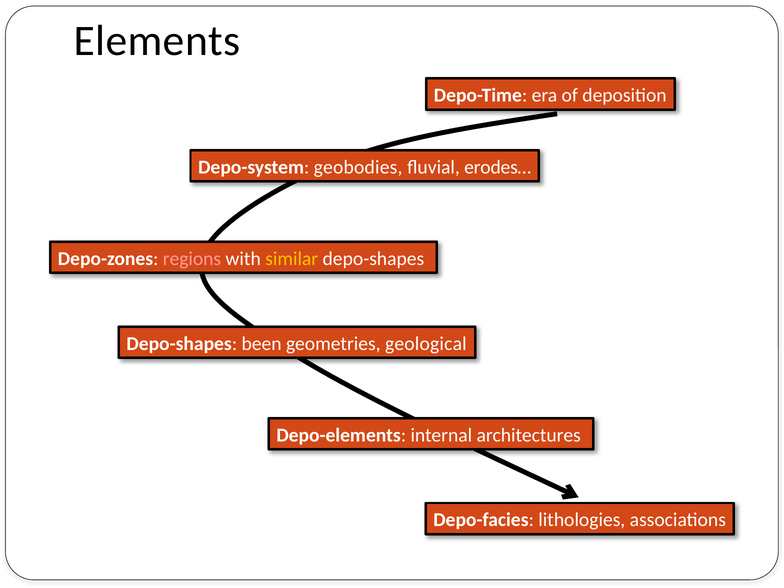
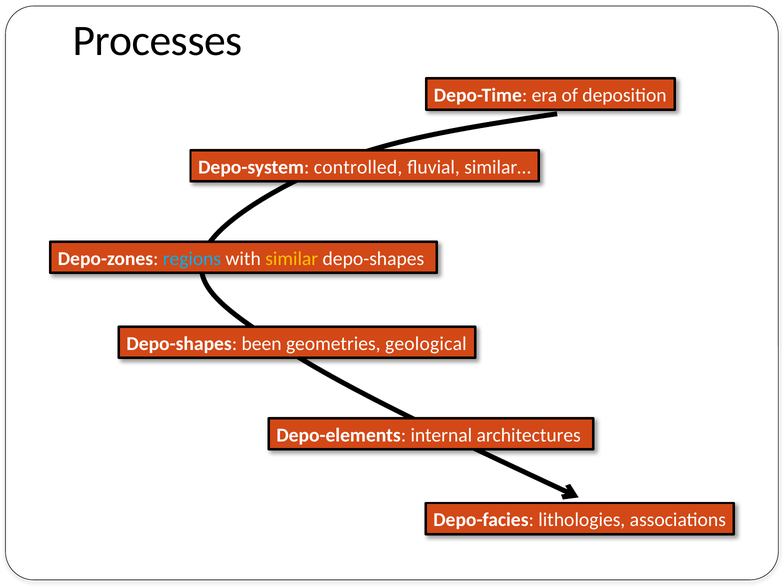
Elements: Elements -> Processes
geobodies: geobodies -> controlled
erodes…: erodes… -> similar…
regions colour: pink -> light blue
